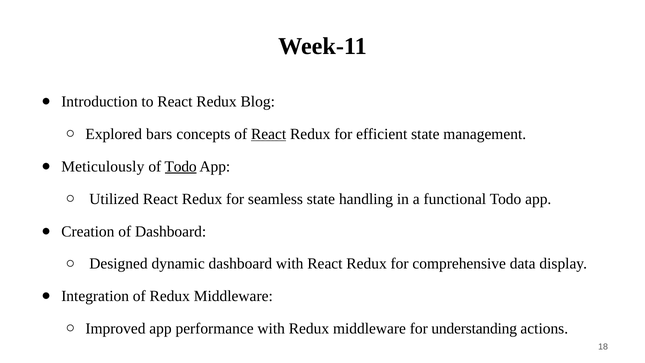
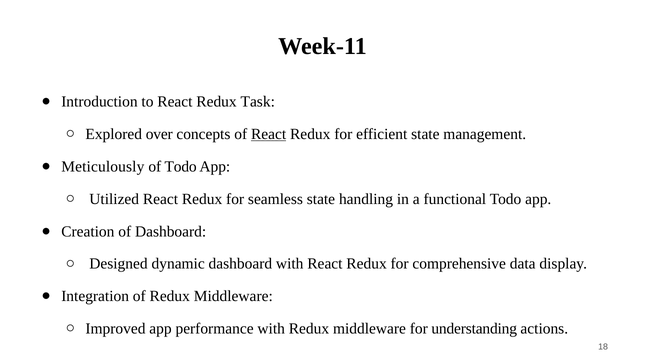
Blog: Blog -> Task
bars: bars -> over
Todo at (181, 166) underline: present -> none
